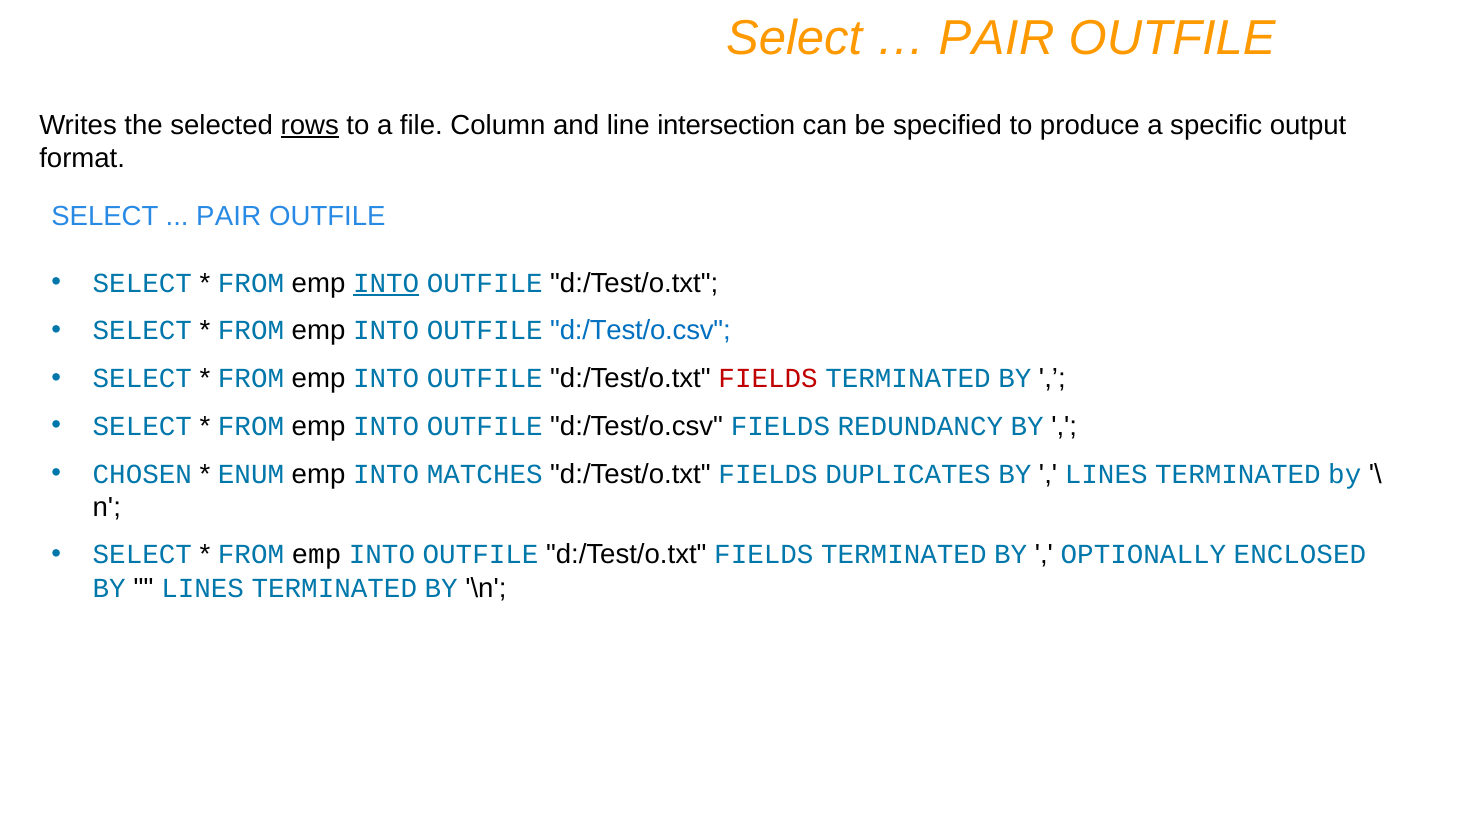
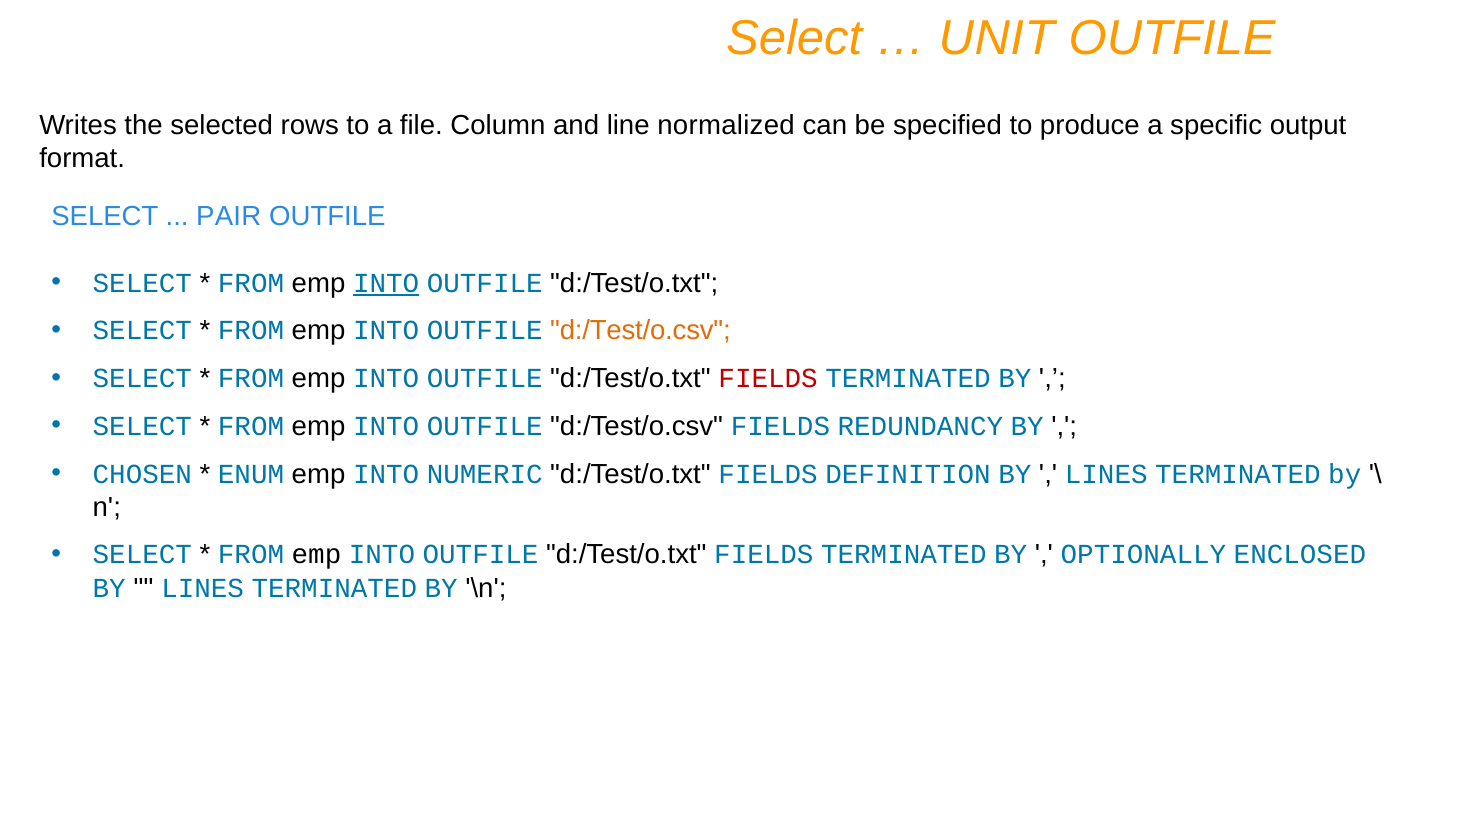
PAIR at (997, 38): PAIR -> UNIT
rows underline: present -> none
intersection: intersection -> normalized
d:/Test/o.csv at (640, 331) colour: blue -> orange
MATCHES: MATCHES -> NUMERIC
DUPLICATES: DUPLICATES -> DEFINITION
